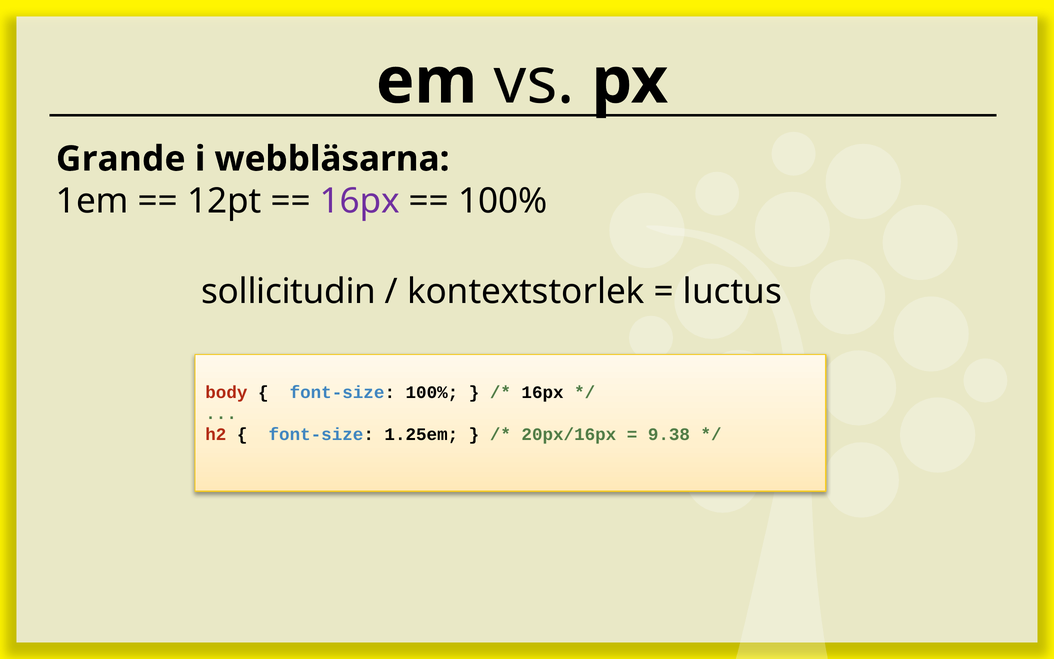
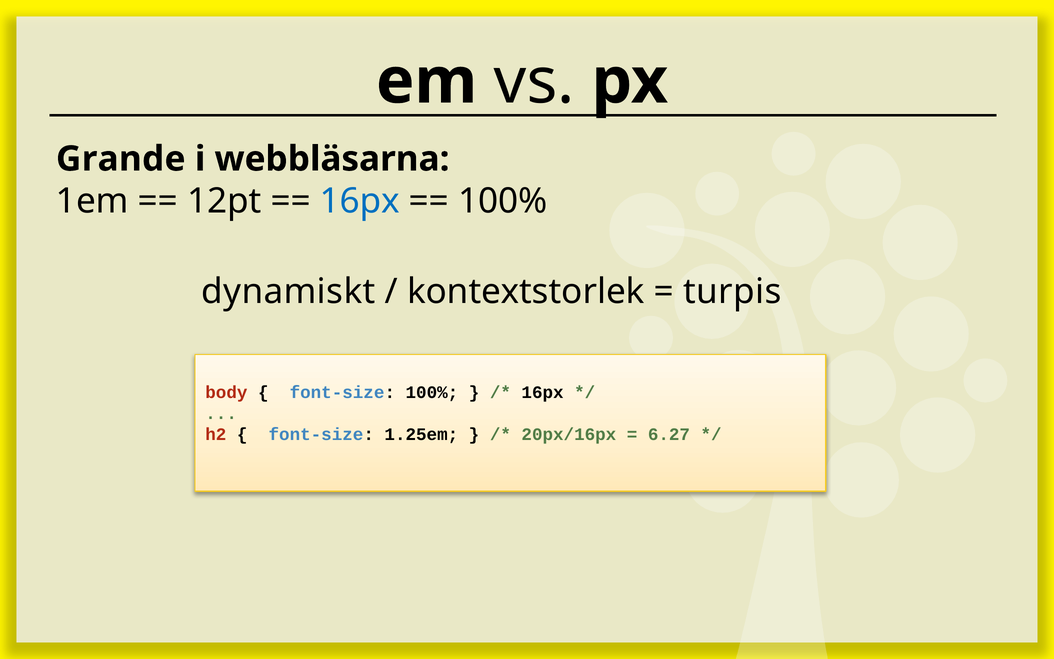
16px at (360, 201) colour: purple -> blue
sollicitudin: sollicitudin -> dynamiskt
luctus: luctus -> turpis
9.38: 9.38 -> 6.27
